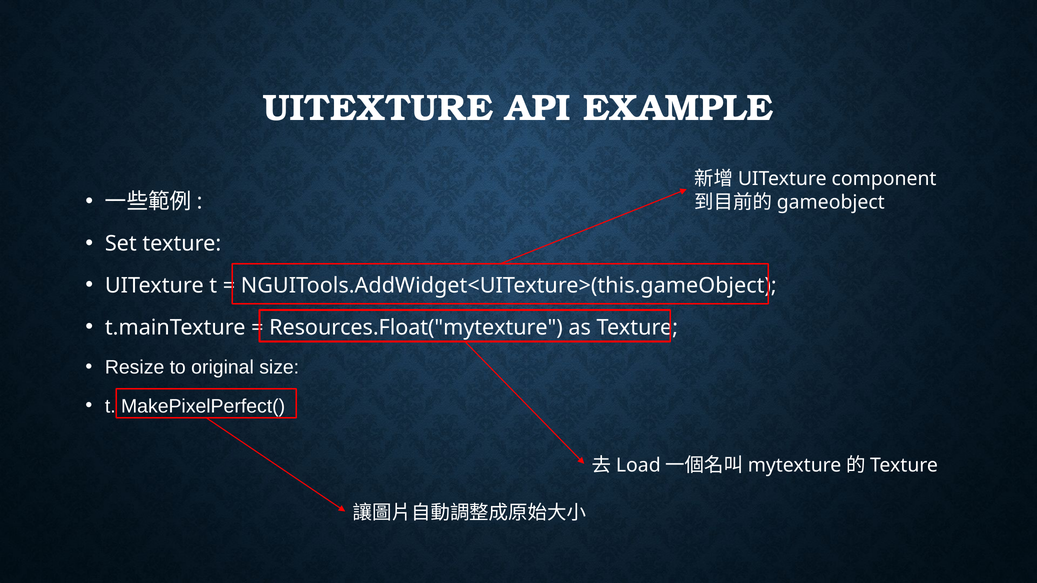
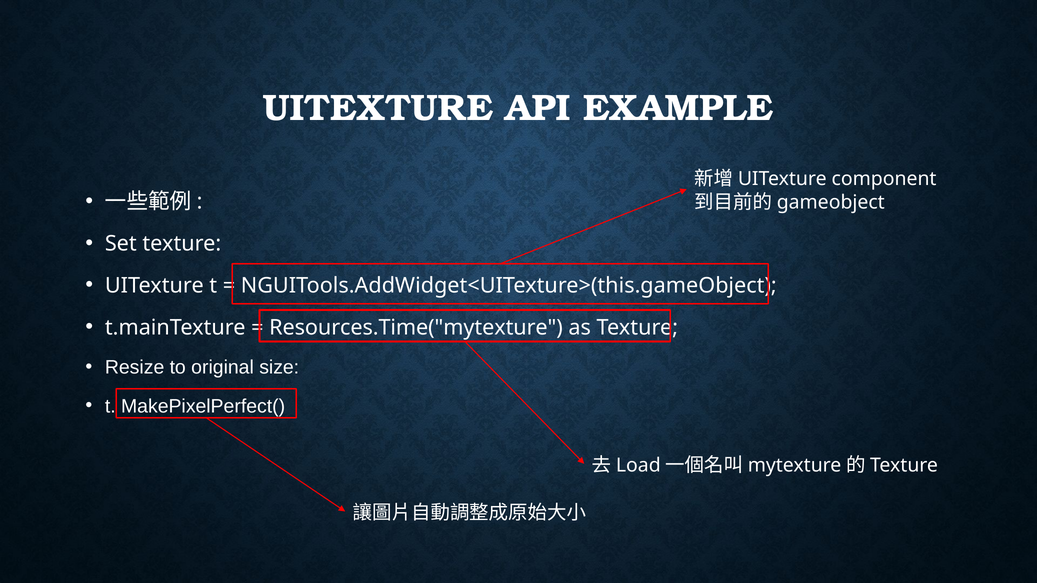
Resources.Float("mytexture: Resources.Float("mytexture -> Resources.Time("mytexture
